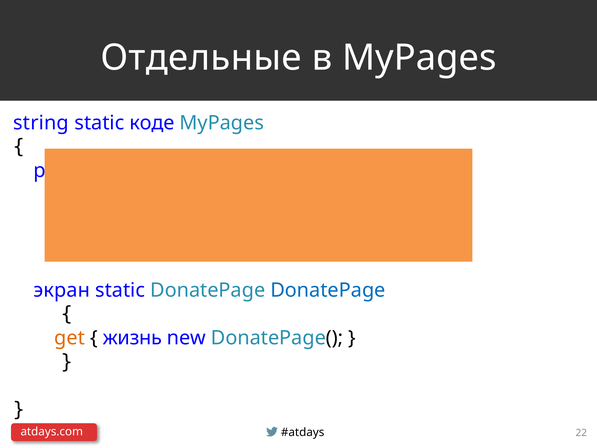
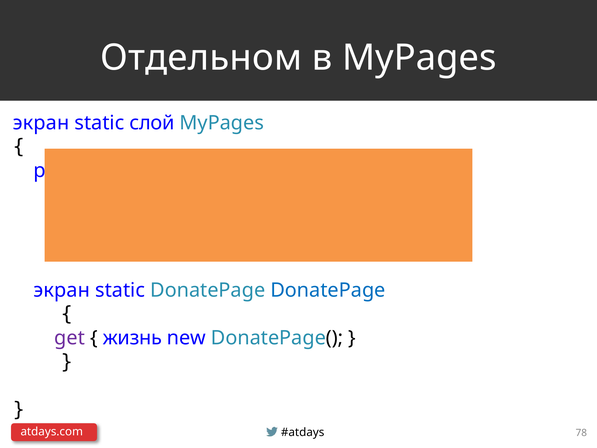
Отдельные: Отдельные -> Отдельном
string at (41, 123): string -> экран
коде: коде -> слой
get at (70, 338) colour: orange -> purple
22: 22 -> 78
